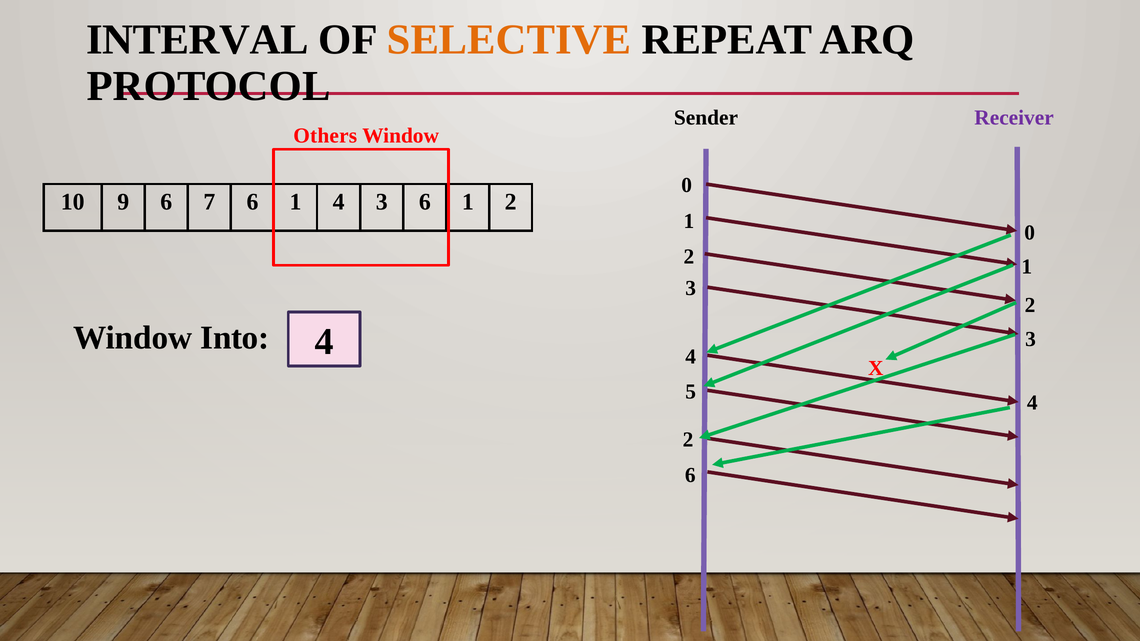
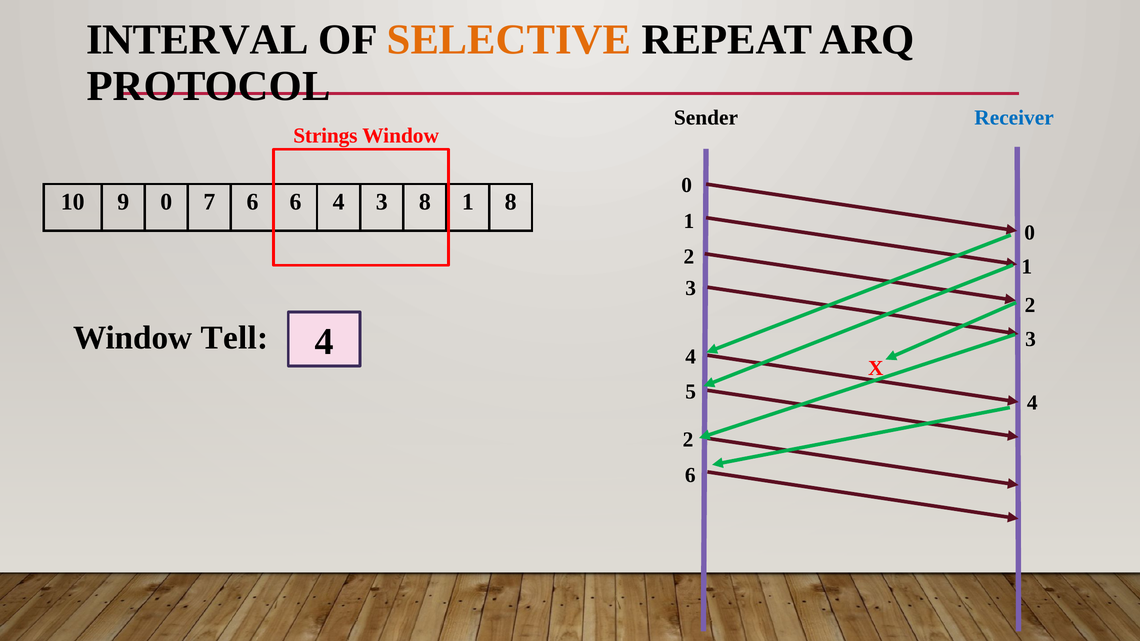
Receiver colour: purple -> blue
Others: Others -> Strings
9 6: 6 -> 0
7 6 1: 1 -> 6
3 6: 6 -> 8
2 at (511, 202): 2 -> 8
Into: Into -> Tell
